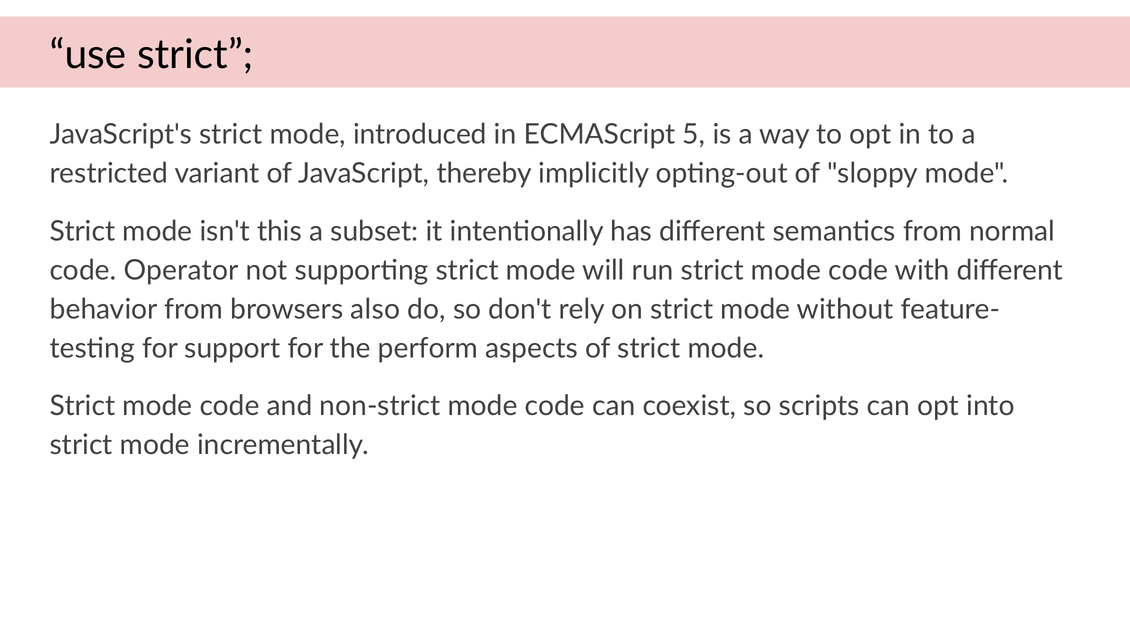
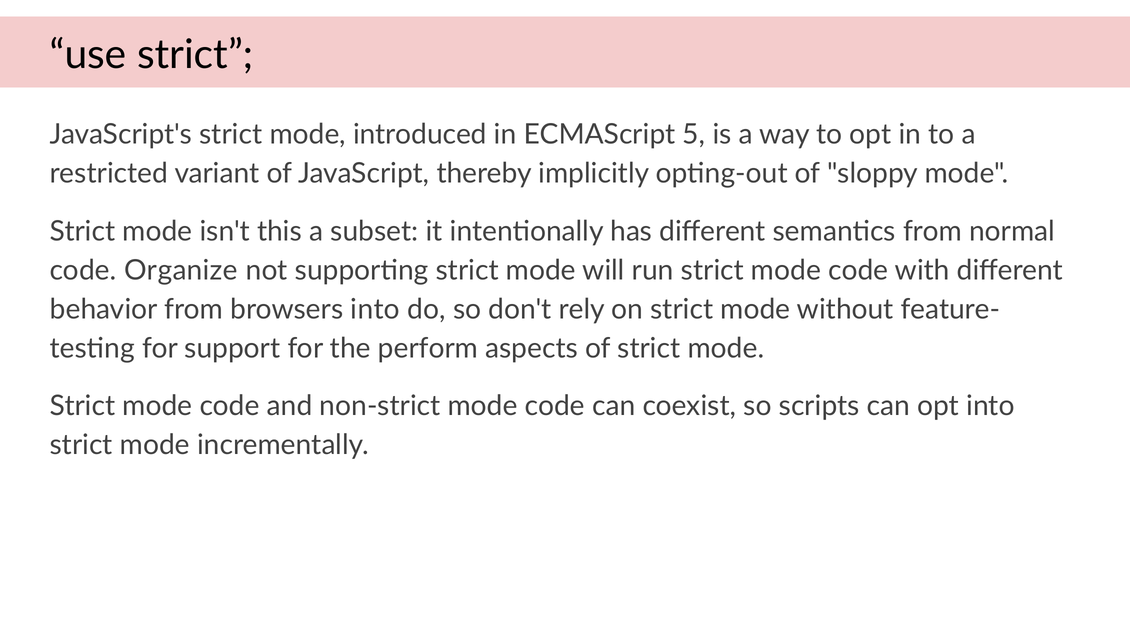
Operator: Operator -> Organize
browsers also: also -> into
